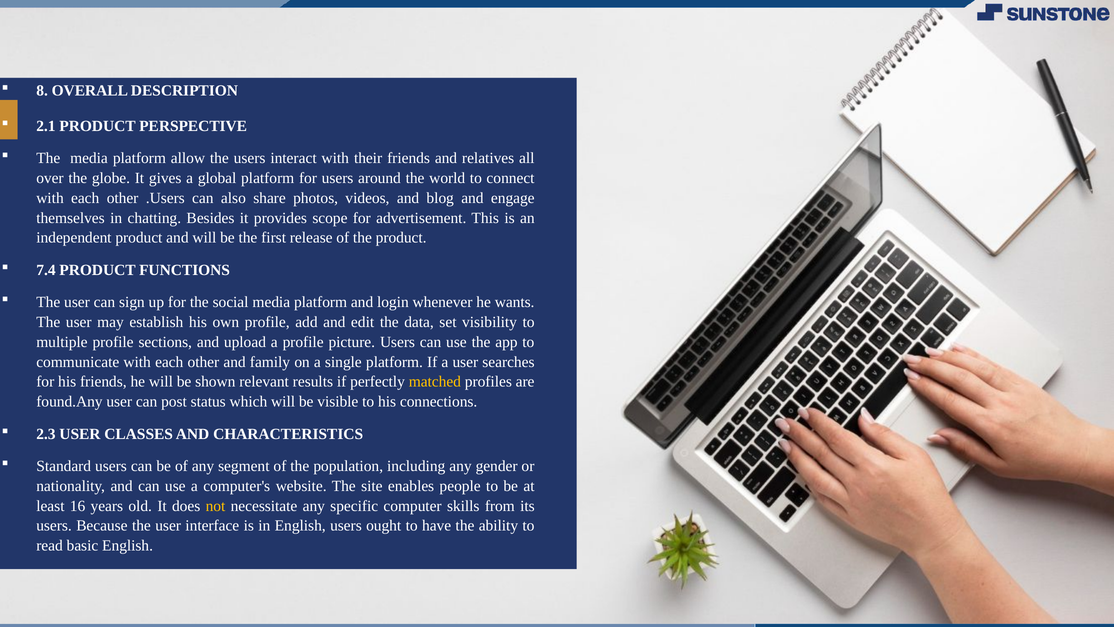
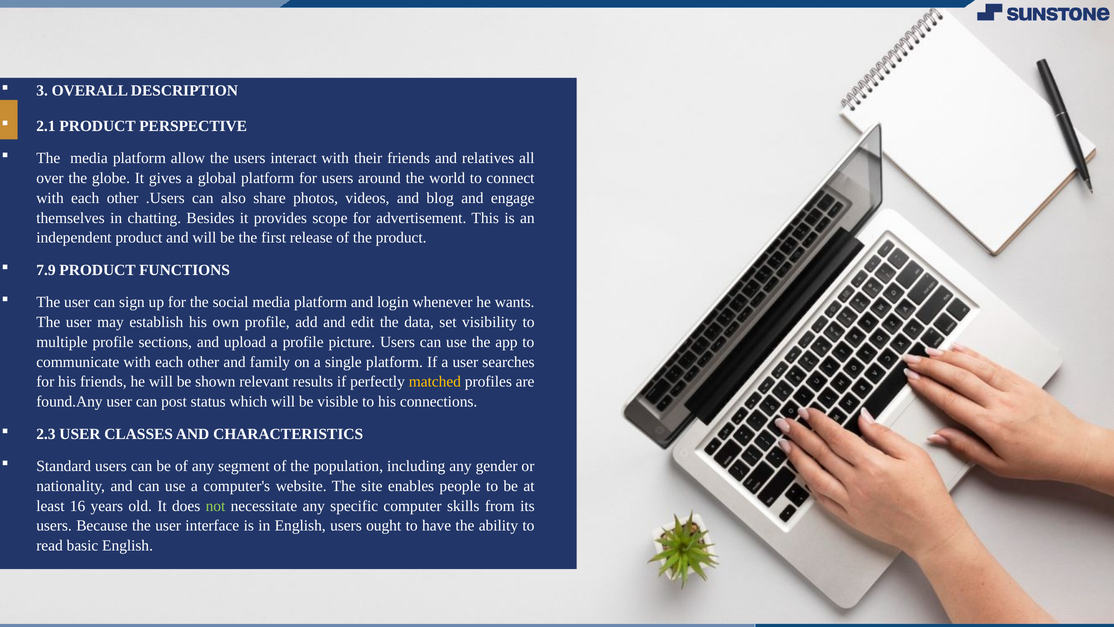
8: 8 -> 3
7.4: 7.4 -> 7.9
not colour: yellow -> light green
